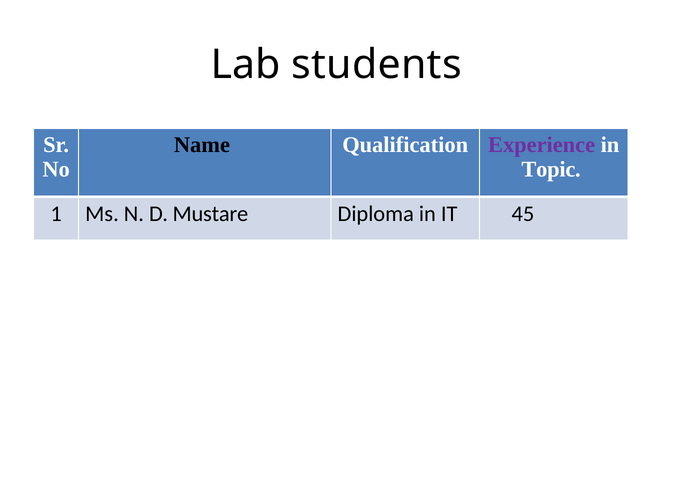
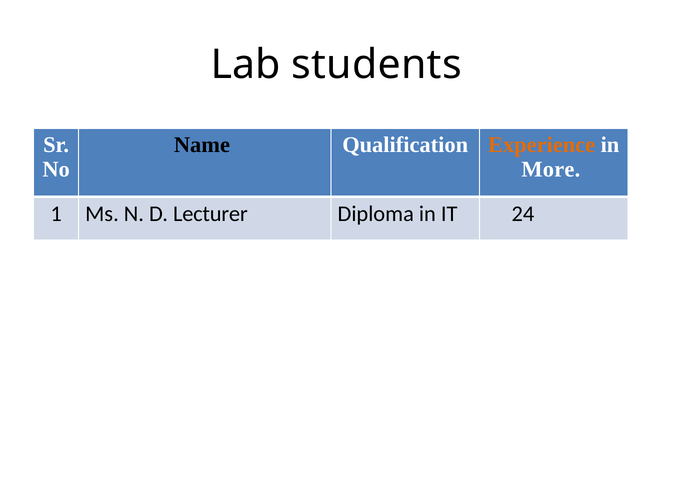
Experience colour: purple -> orange
Topic: Topic -> More
Mustare: Mustare -> Lecturer
45: 45 -> 24
